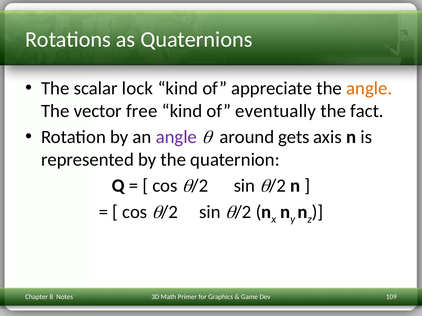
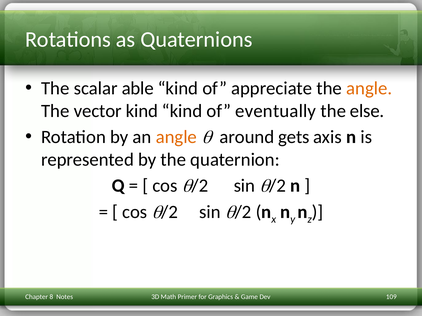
lock: lock -> able
vector free: free -> kind
fact: fact -> else
angle at (176, 137) colour: purple -> orange
